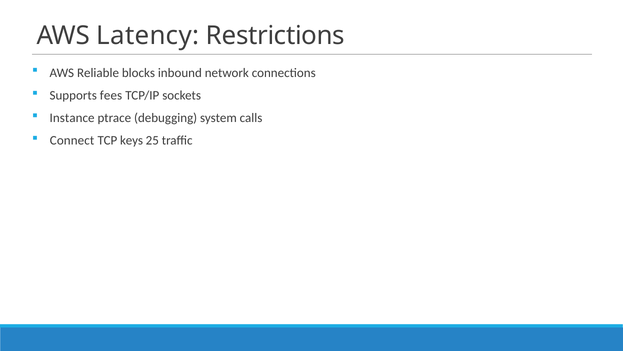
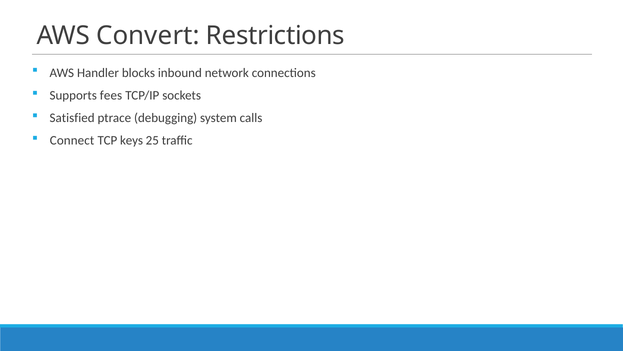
Latency: Latency -> Convert
Reliable: Reliable -> Handler
Instance: Instance -> Satisfied
